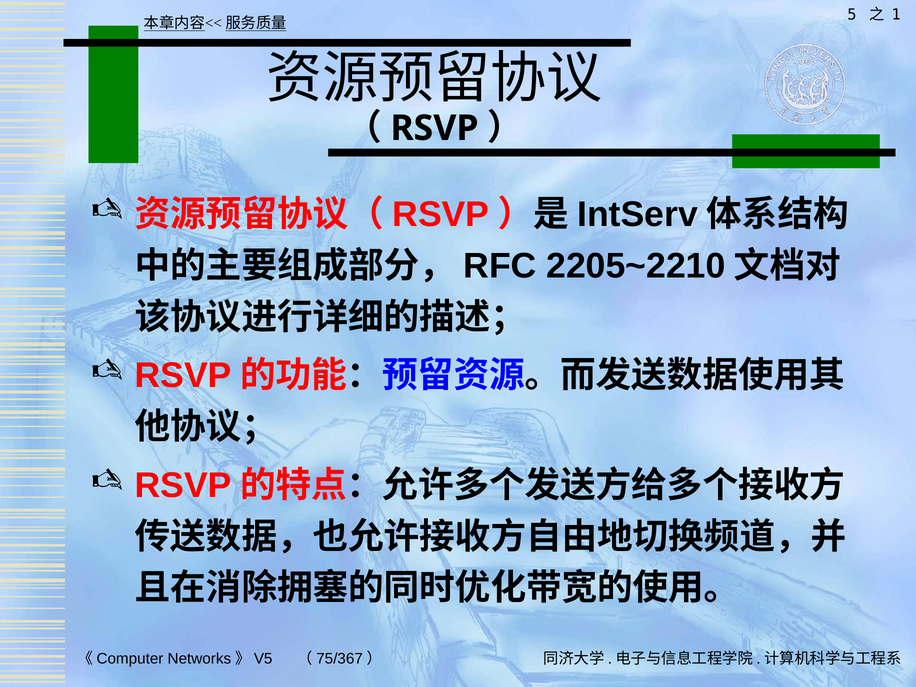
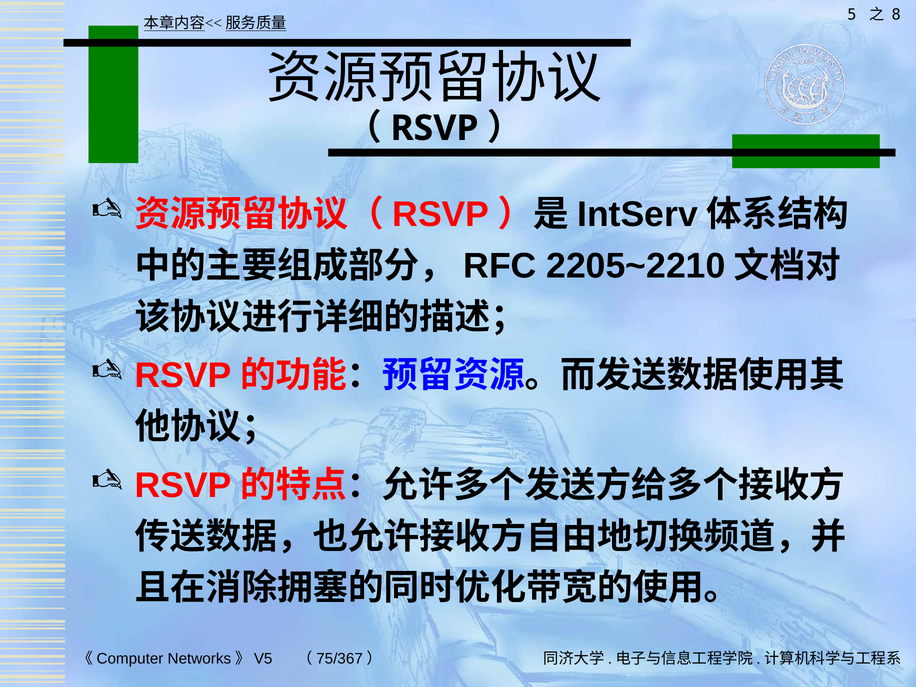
1: 1 -> 8
